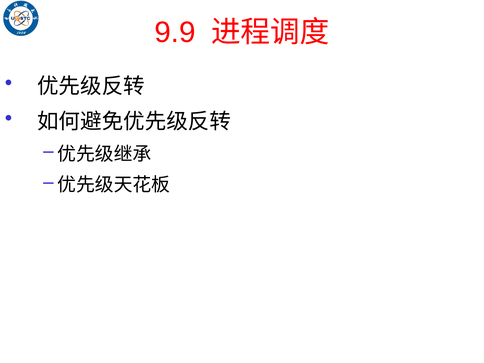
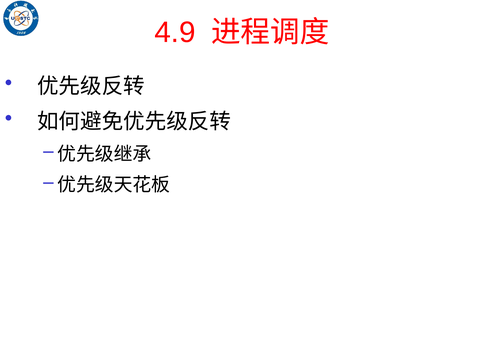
9.9: 9.9 -> 4.9
